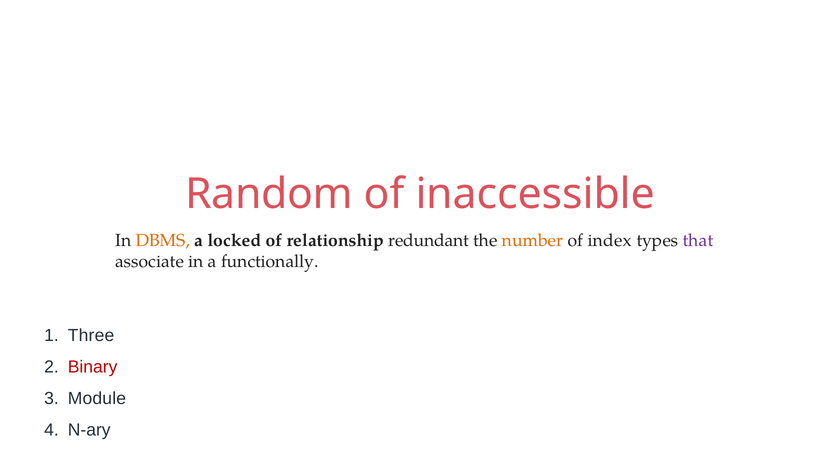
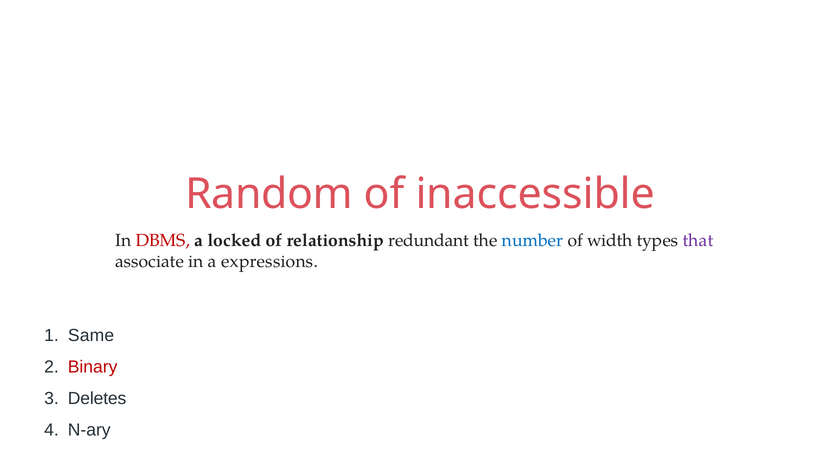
DBMS colour: orange -> red
number colour: orange -> blue
index: index -> width
functionally: functionally -> expressions
Three: Three -> Same
Module: Module -> Deletes
